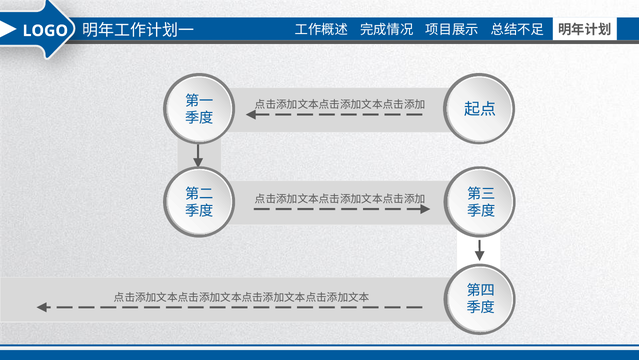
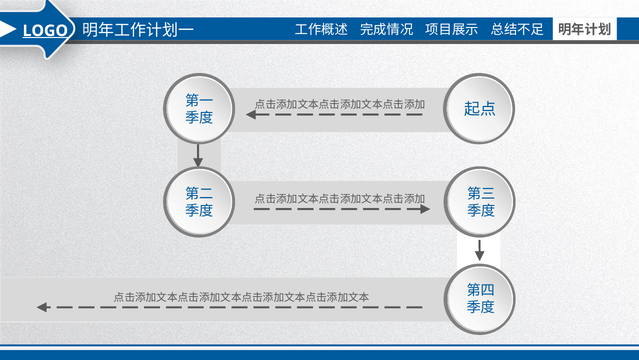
LOGO underline: none -> present
